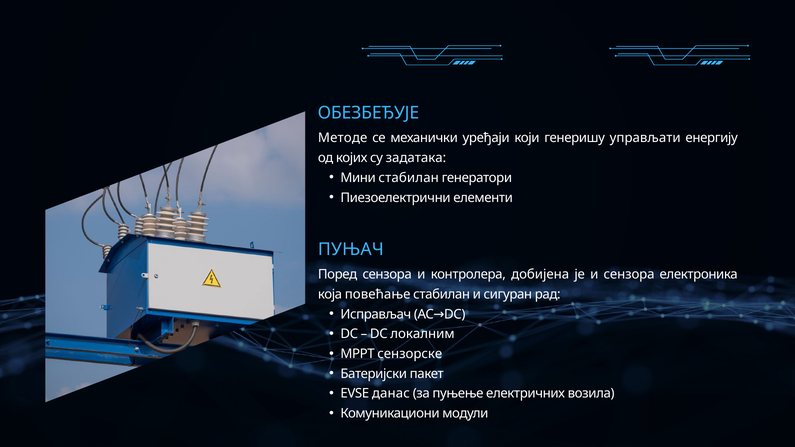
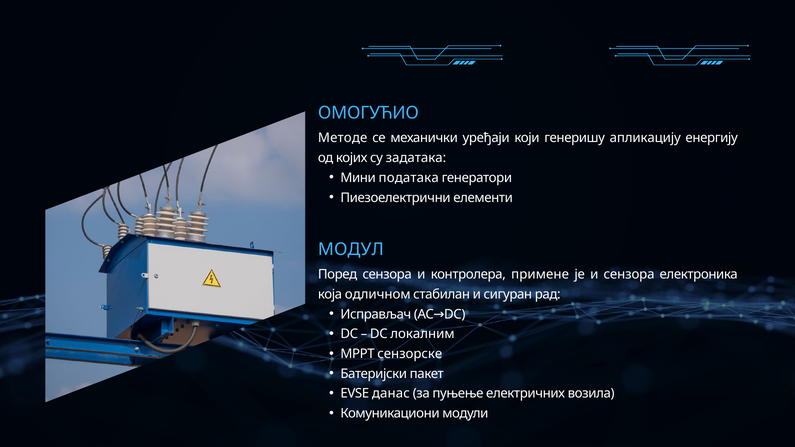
ОБЕЗБЕЂУЈЕ: ОБЕЗБЕЂУЈЕ -> ОМОГУЋИО
управљати: управљати -> апликацију
Мини стабилан: стабилан -> података
ПУЊАЧ: ПУЊАЧ -> МОДУЛ
добијена: добијена -> примене
повећање: повећање -> одличном
